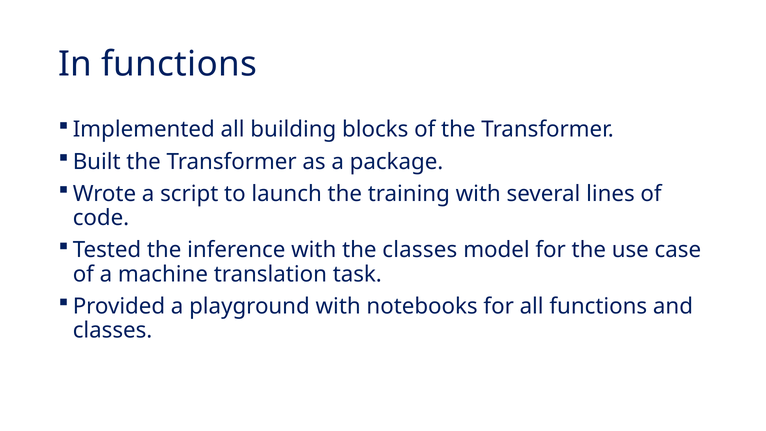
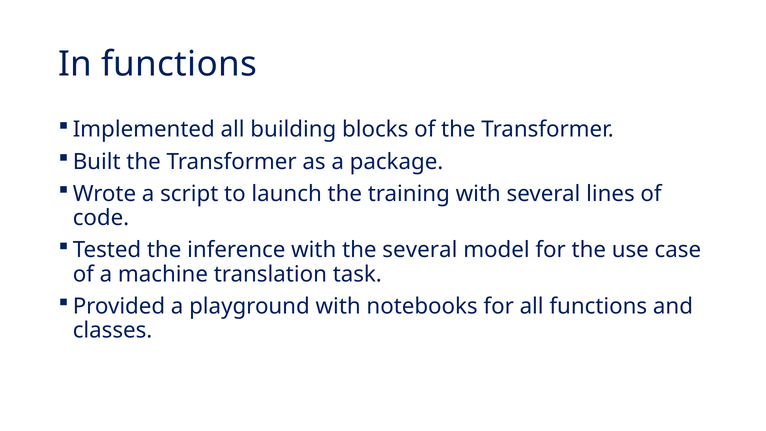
the classes: classes -> several
